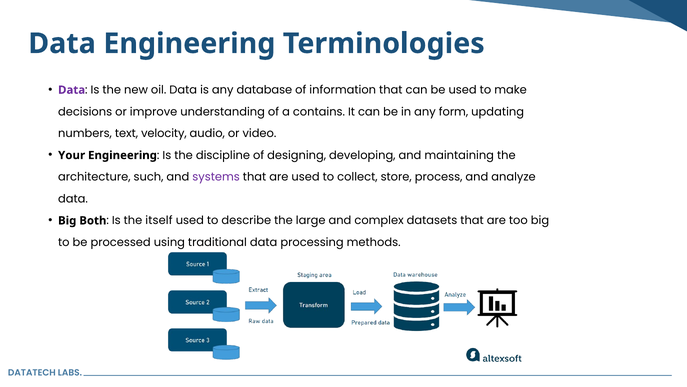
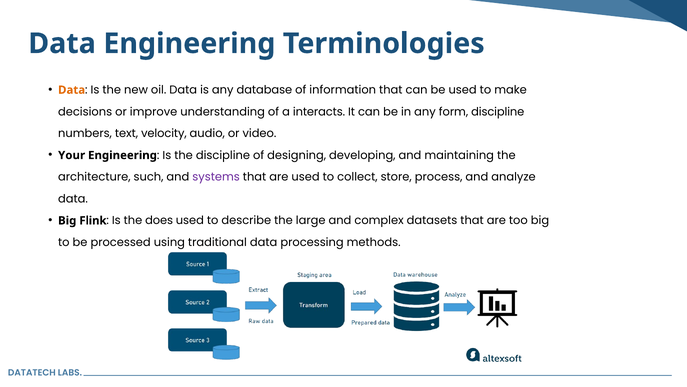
Data at (72, 90) colour: purple -> orange
contains: contains -> interacts
form updating: updating -> discipline
Both: Both -> Flink
itself: itself -> does
